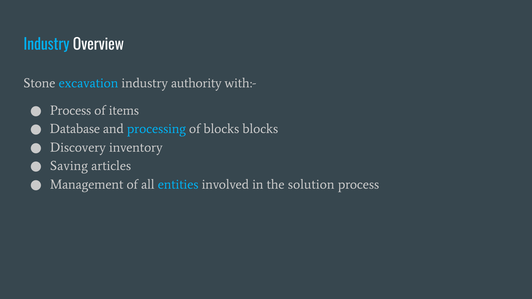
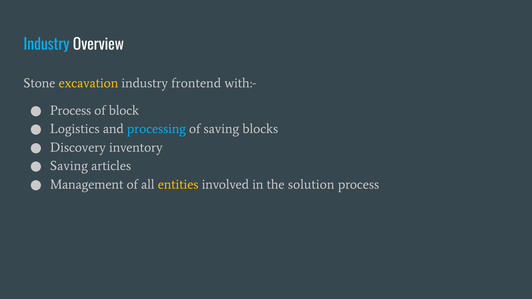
excavation colour: light blue -> yellow
authority: authority -> frontend
items: items -> block
Database: Database -> Logistics
of blocks: blocks -> saving
entities colour: light blue -> yellow
